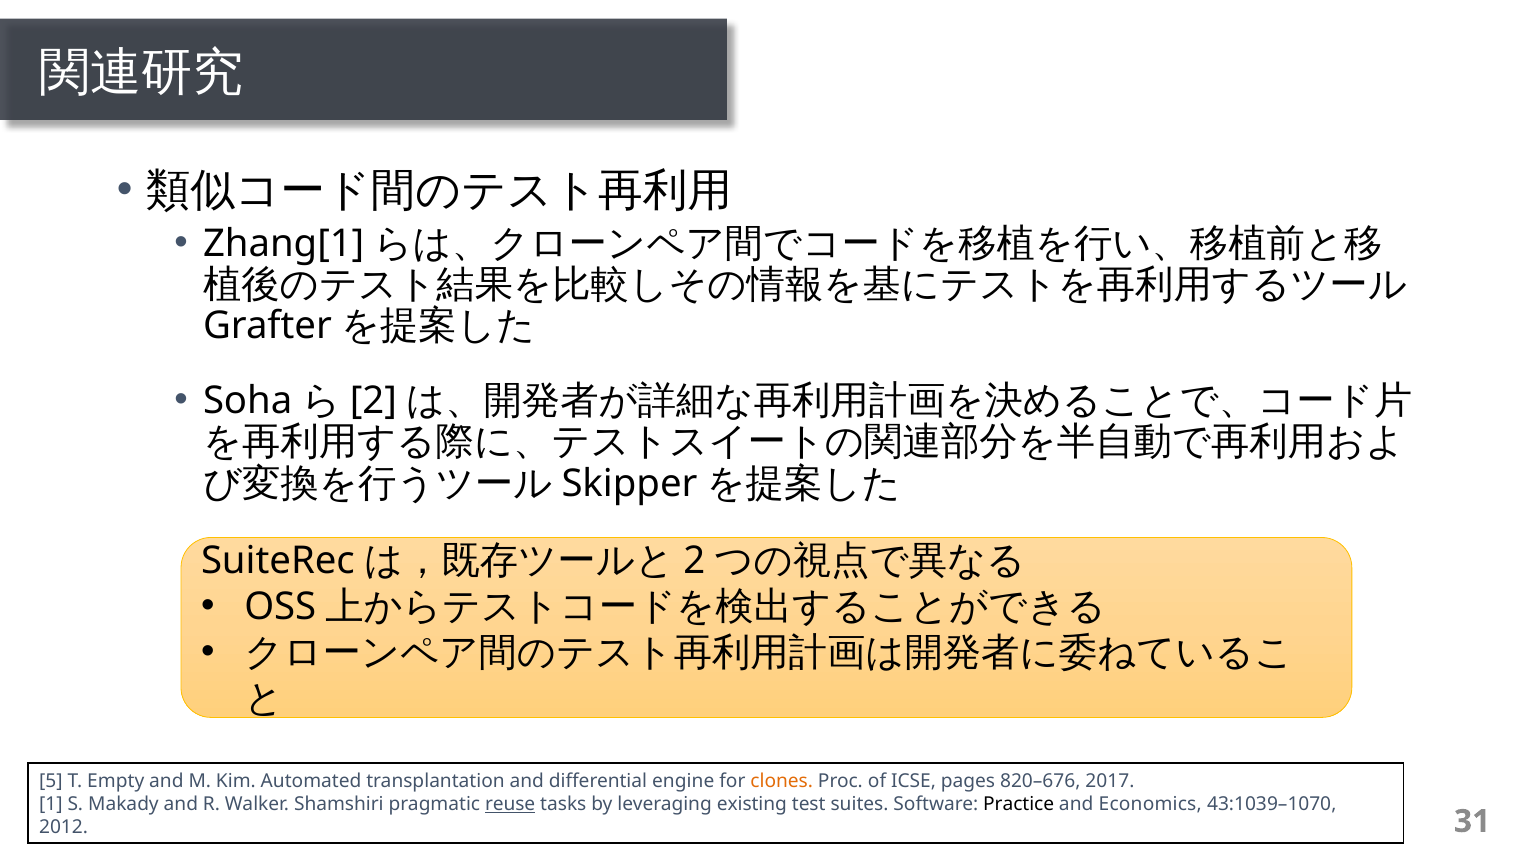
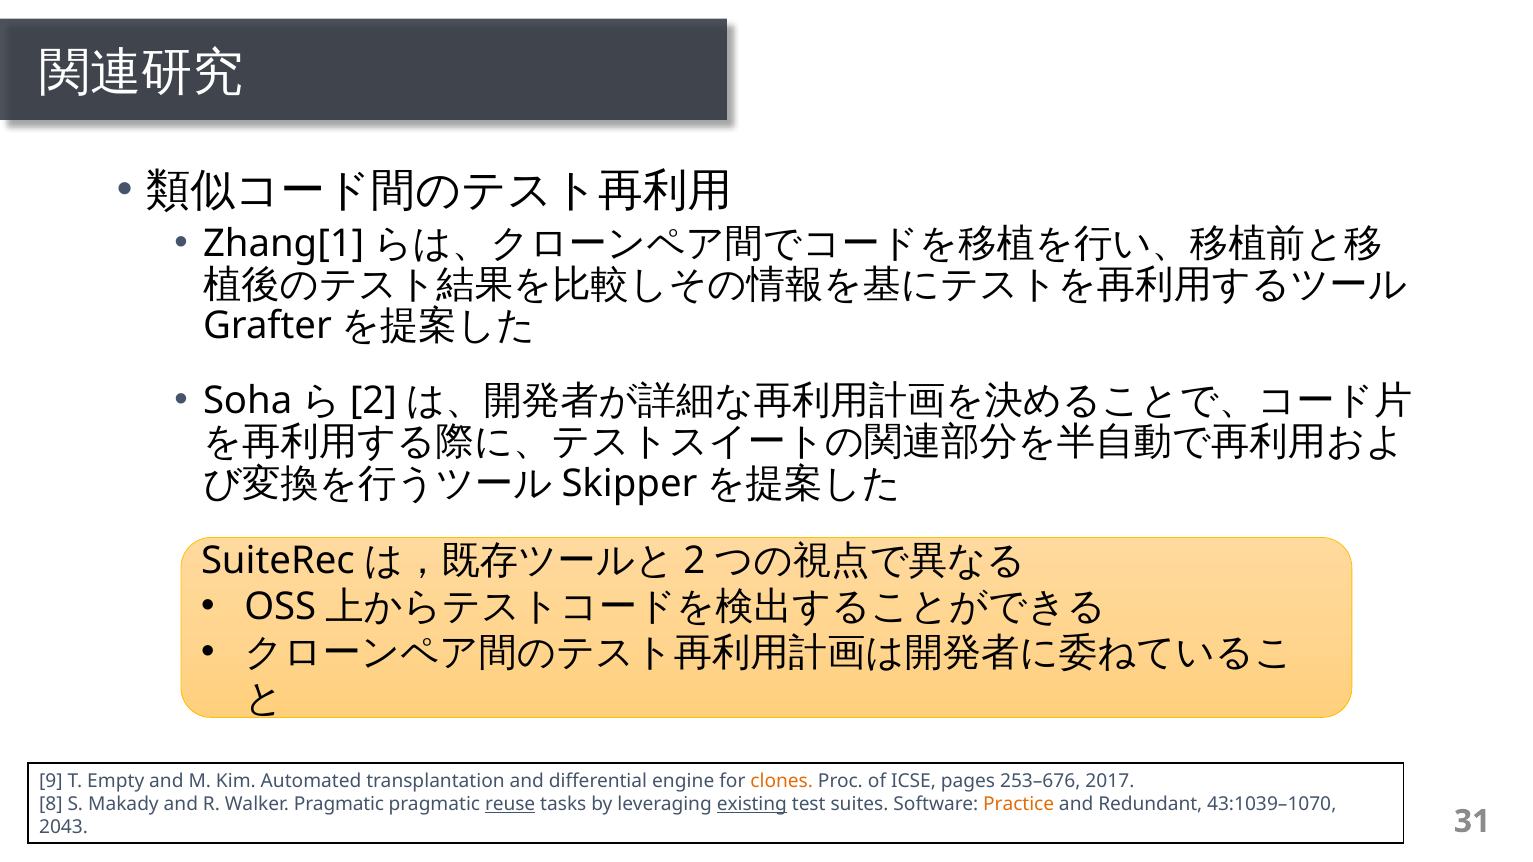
5: 5 -> 9
820–676: 820–676 -> 253–676
1: 1 -> 8
Walker Shamshiri: Shamshiri -> Pragmatic
existing underline: none -> present
Practice colour: black -> orange
Economics: Economics -> Redundant
2012: 2012 -> 2043
